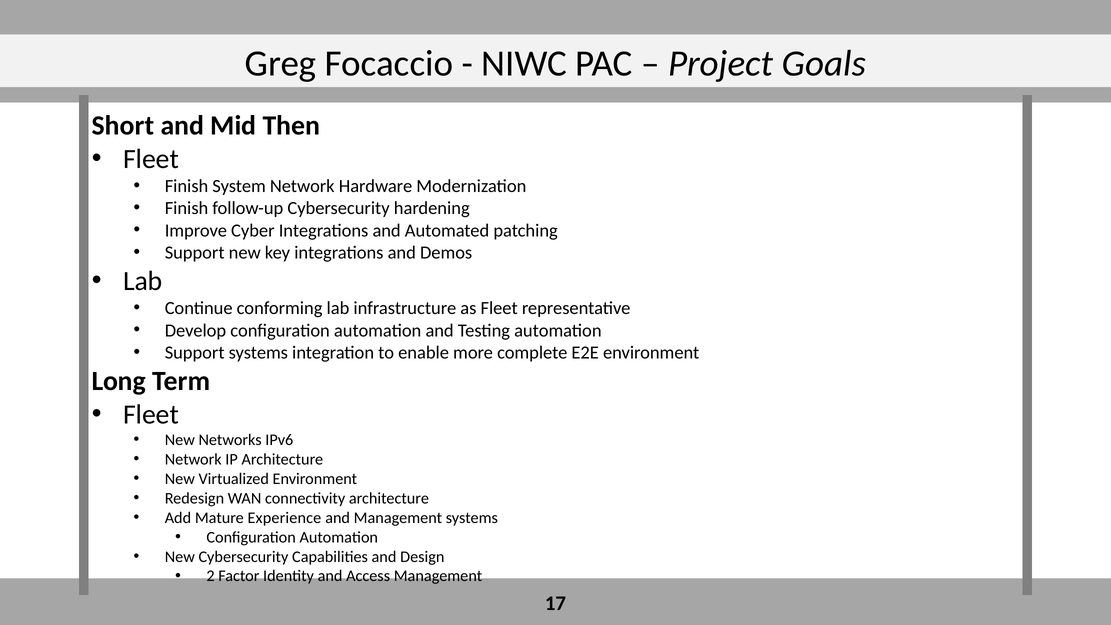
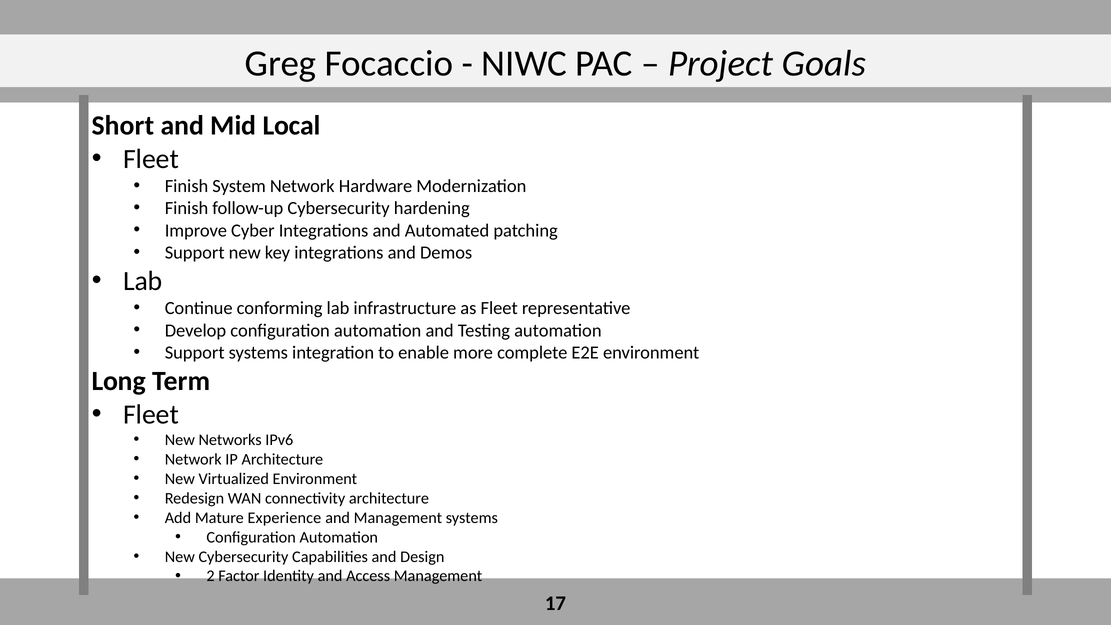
Then: Then -> Local
